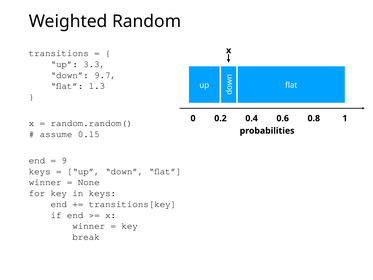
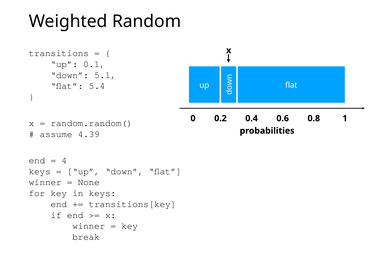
3.3: 3.3 -> 0.1
9.7: 9.7 -> 5.1
1.3: 1.3 -> 5.4
0.15: 0.15 -> 4.39
9: 9 -> 4
